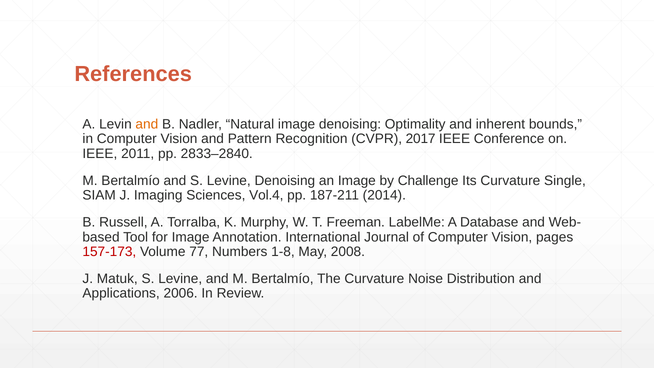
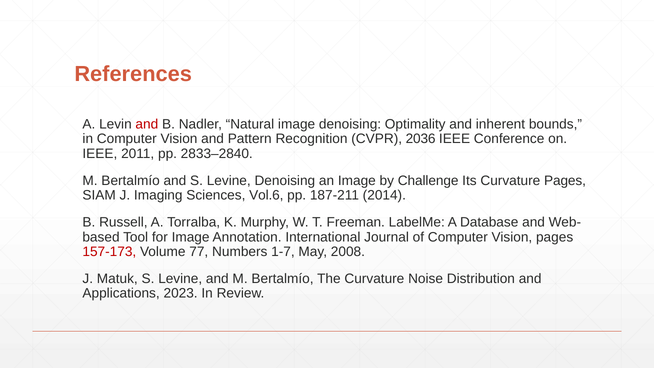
and at (147, 124) colour: orange -> red
2017: 2017 -> 2036
Curvature Single: Single -> Pages
Vol.4: Vol.4 -> Vol.6
1-8: 1-8 -> 1-7
2006: 2006 -> 2023
